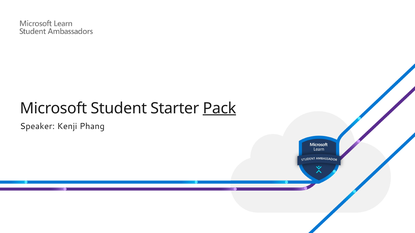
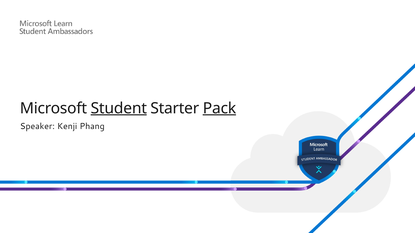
Student underline: none -> present
